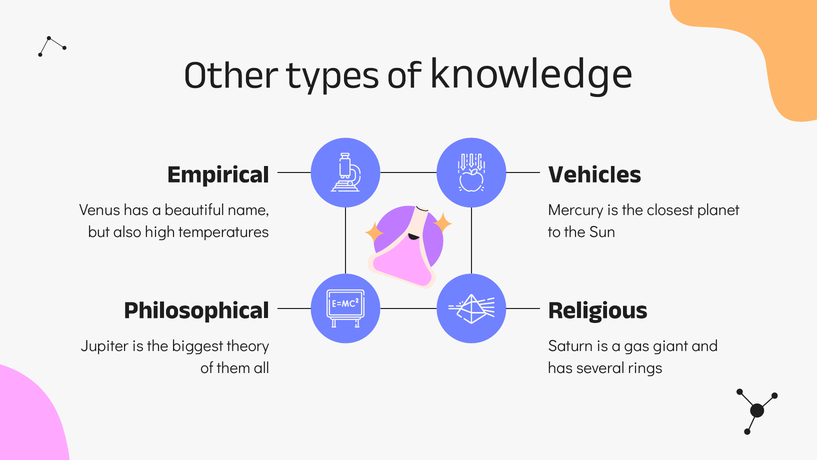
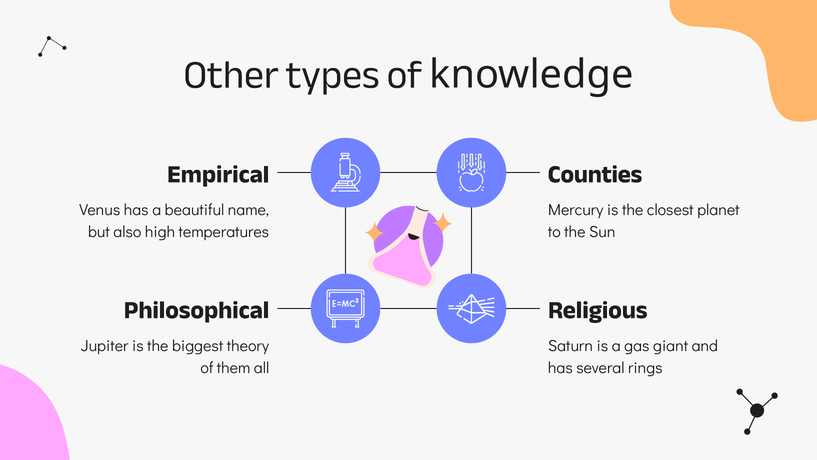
Vehicles: Vehicles -> Counties
